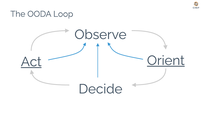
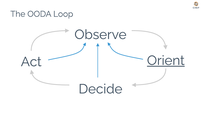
Act underline: present -> none
